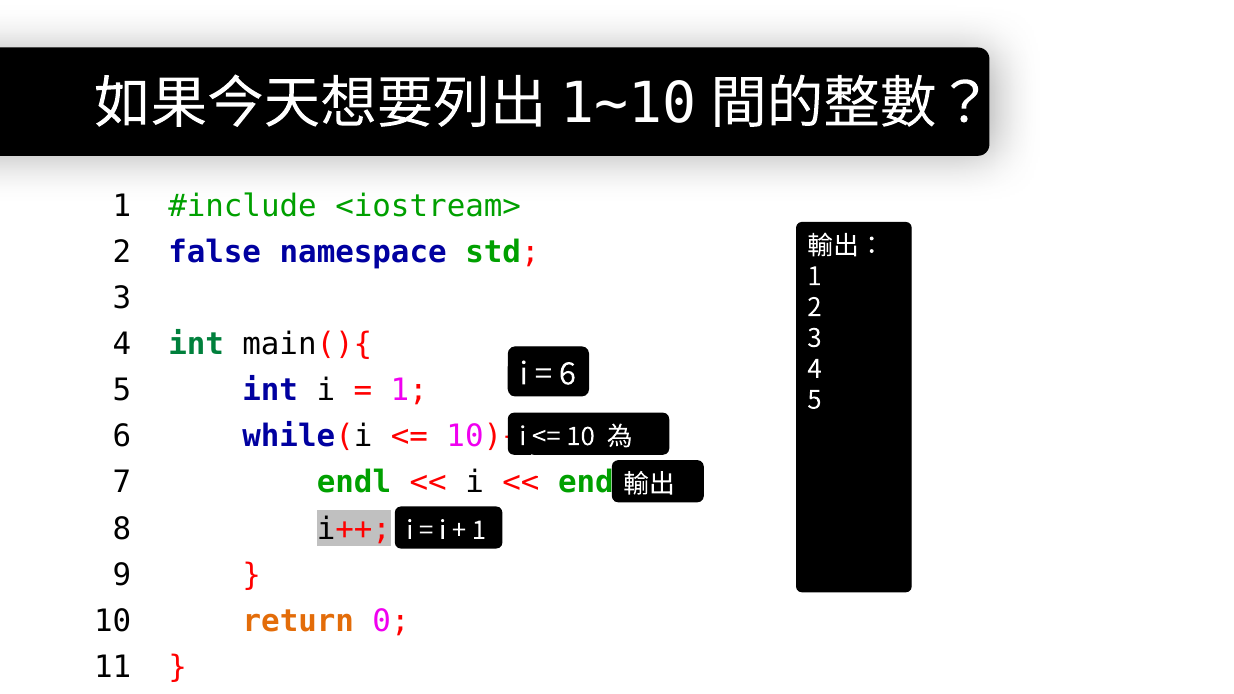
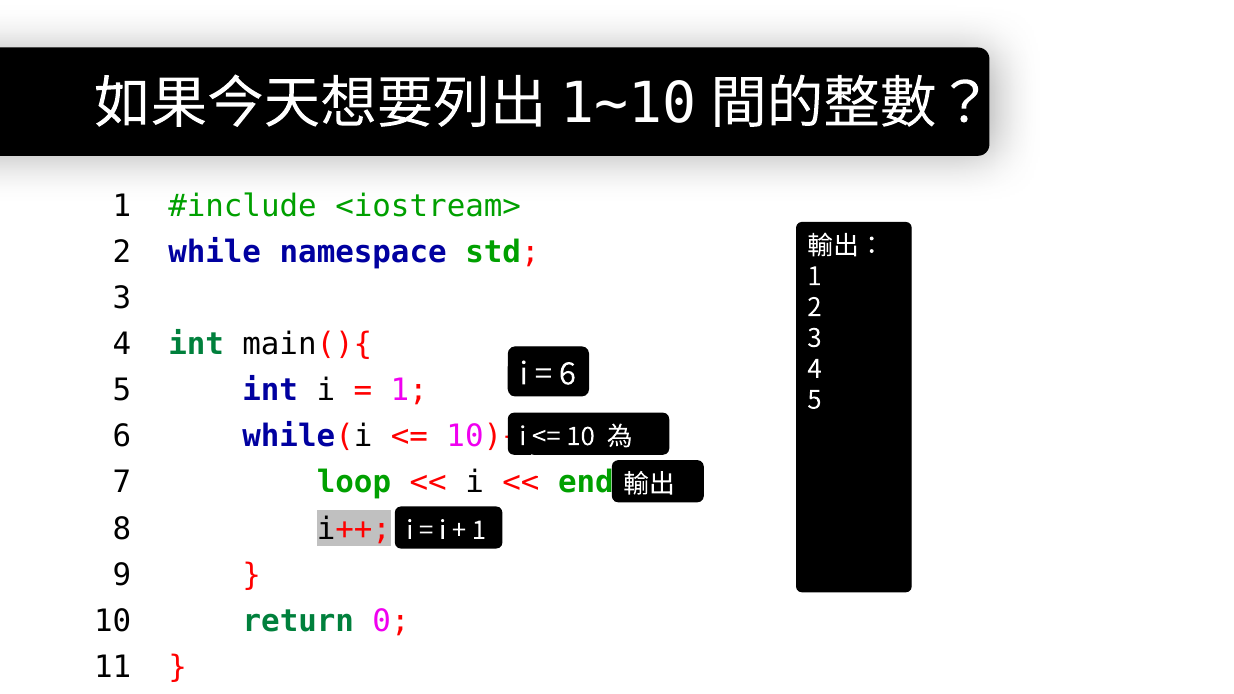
false: false -> while
7 endl: endl -> loop
return colour: orange -> green
